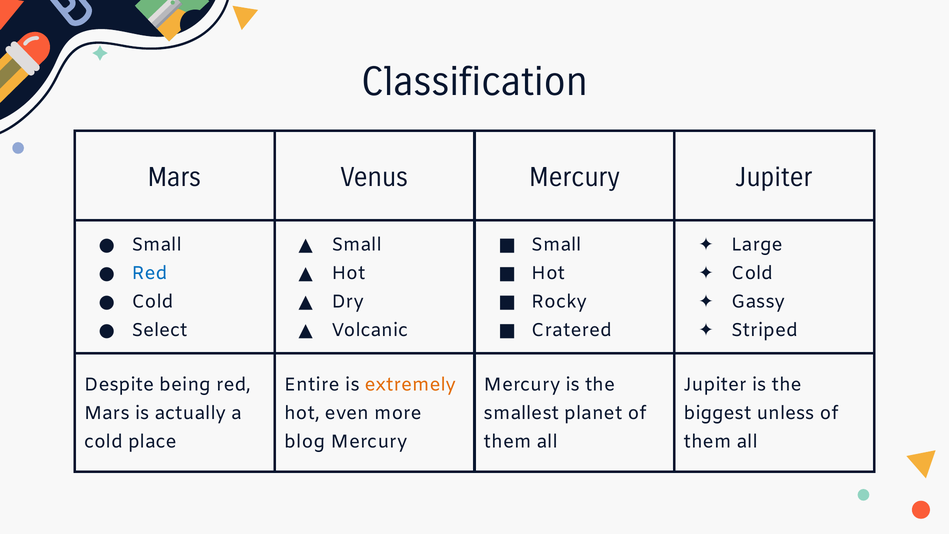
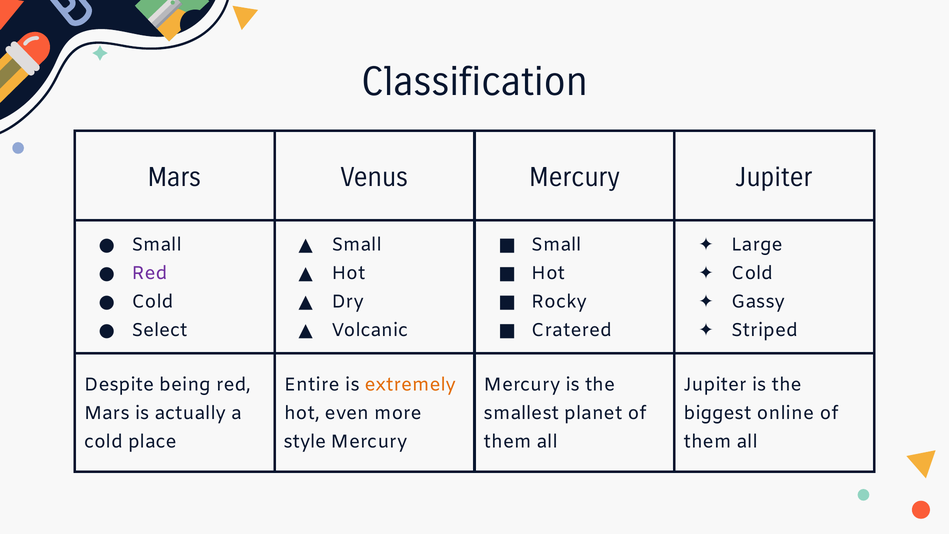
Red at (150, 273) colour: blue -> purple
unless: unless -> online
blog: blog -> style
